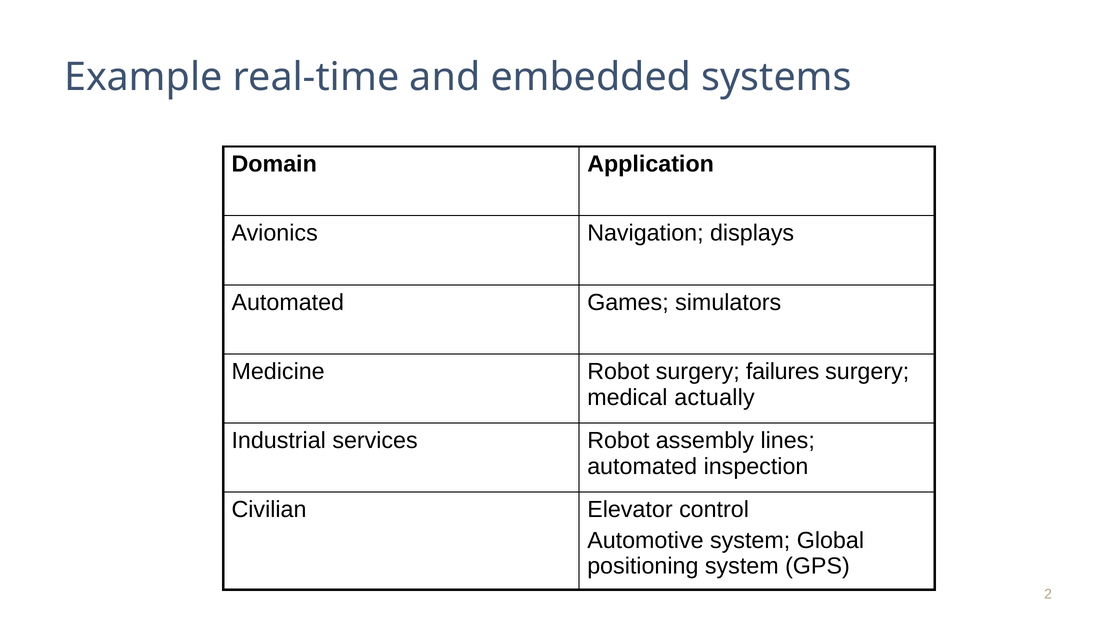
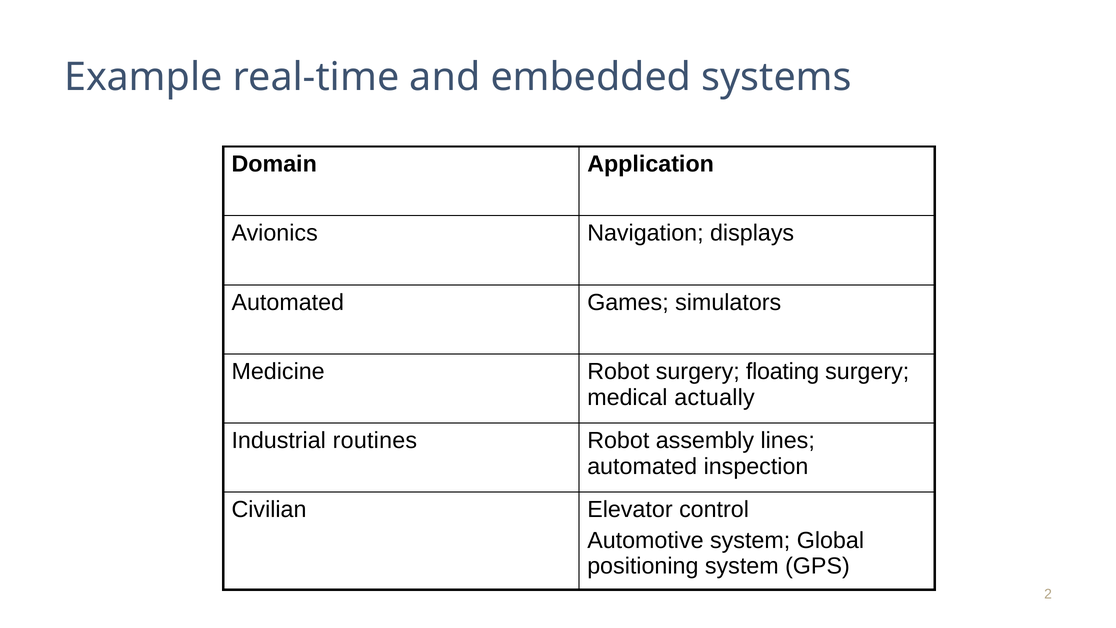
failures: failures -> floating
services: services -> routines
